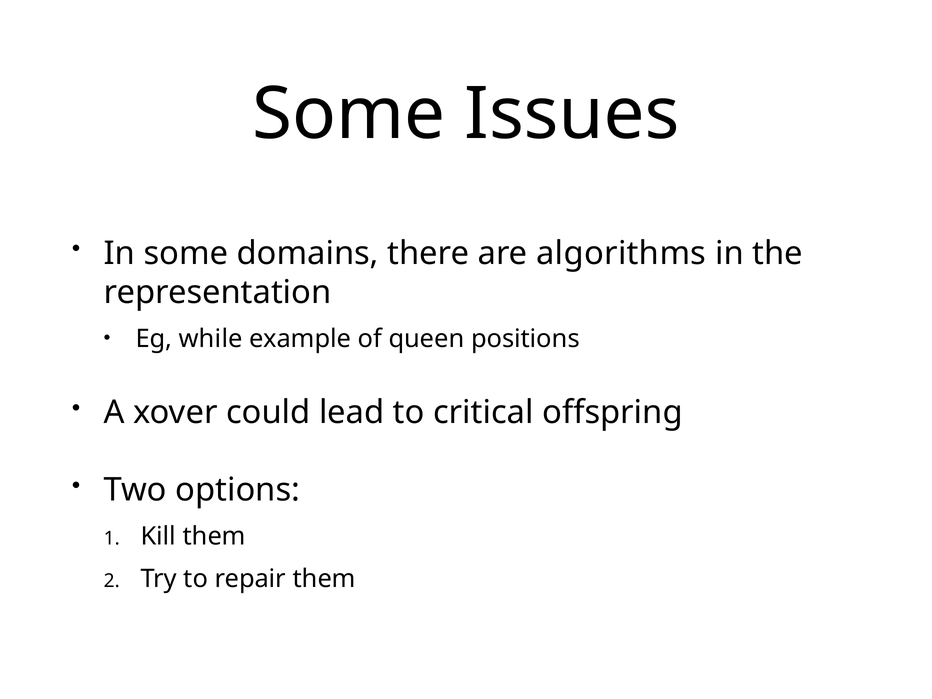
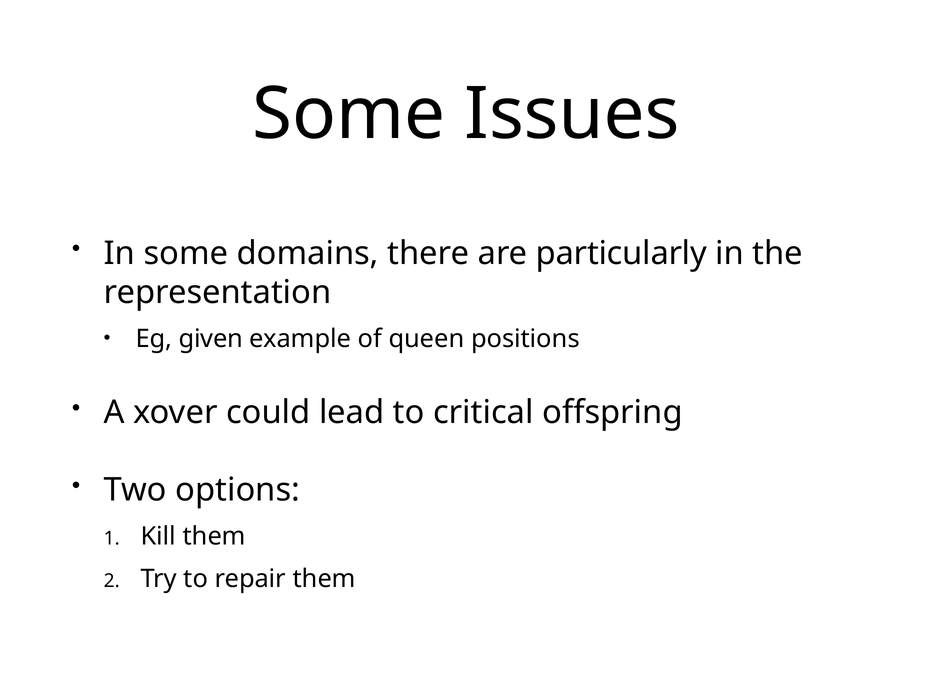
algorithms: algorithms -> particularly
while: while -> given
